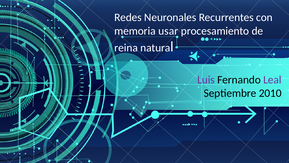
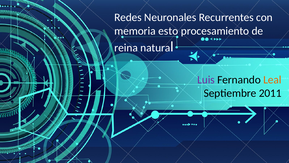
usar: usar -> esto
Leal colour: purple -> orange
2010: 2010 -> 2011
